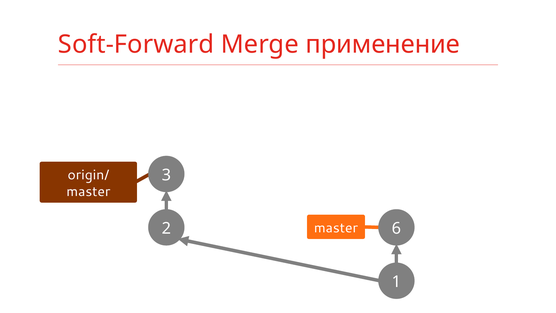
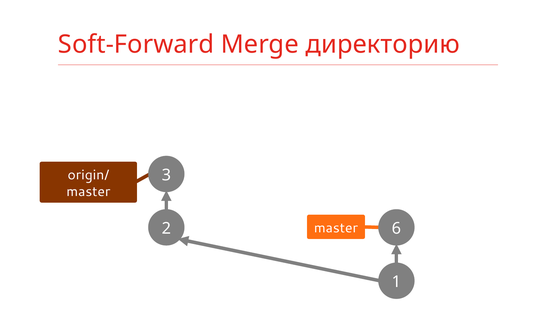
применение: применение -> директорию
